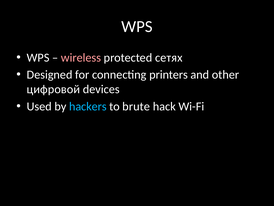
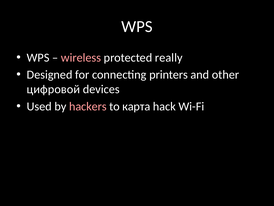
сетях: сетях -> really
hackers colour: light blue -> pink
brute: brute -> карта
